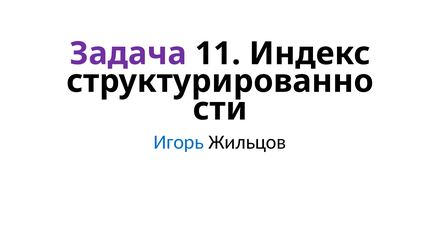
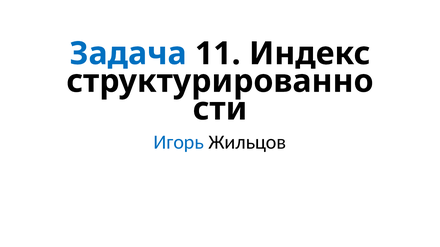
Задача colour: purple -> blue
